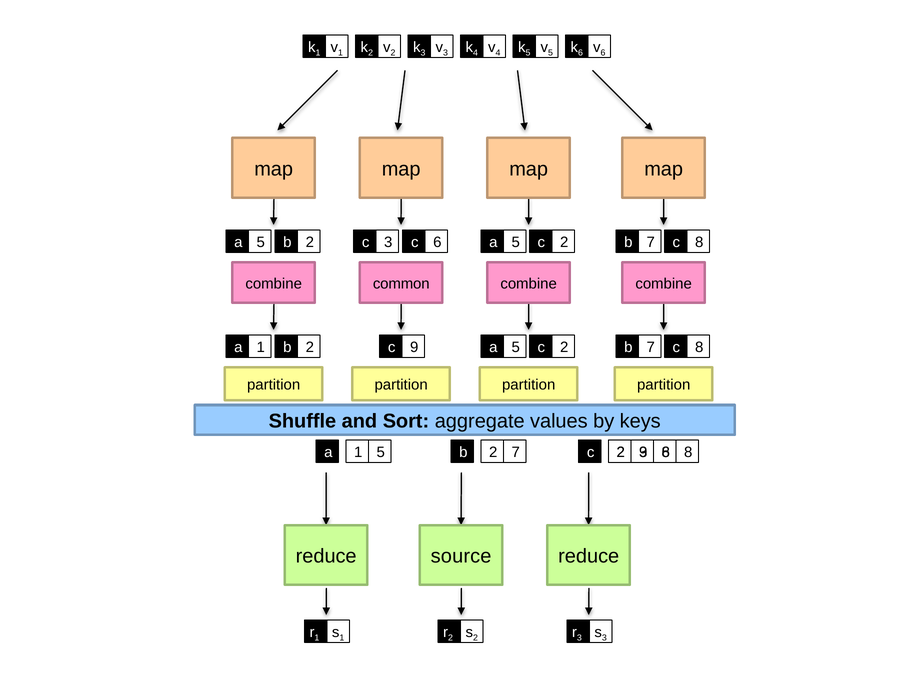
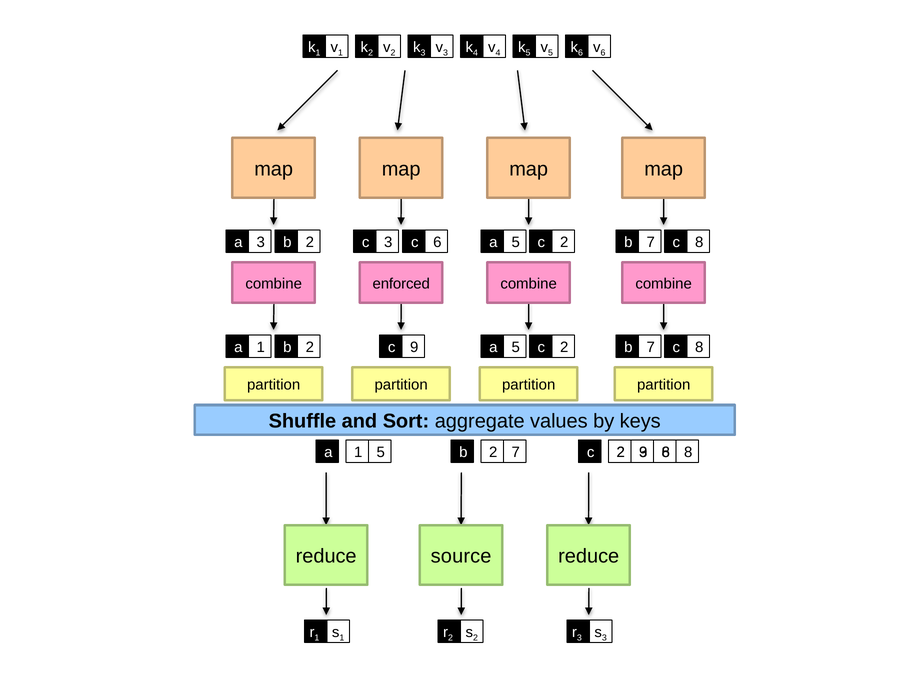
a 5: 5 -> 3
common: common -> enforced
